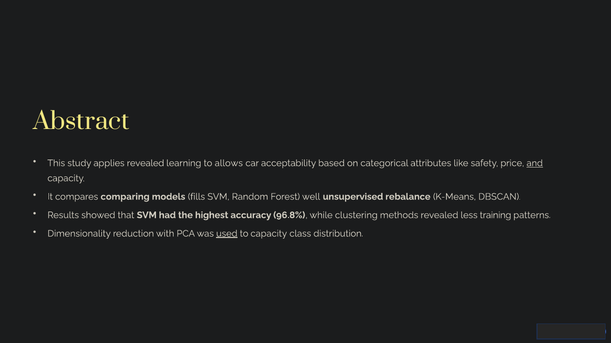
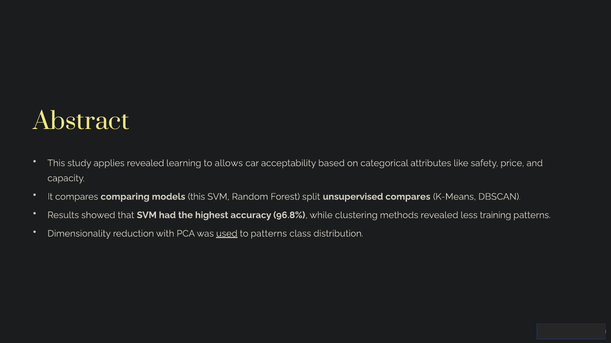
and underline: present -> none
models fills: fills -> this
well: well -> split
unsupervised rebalance: rebalance -> compares
to capacity: capacity -> patterns
